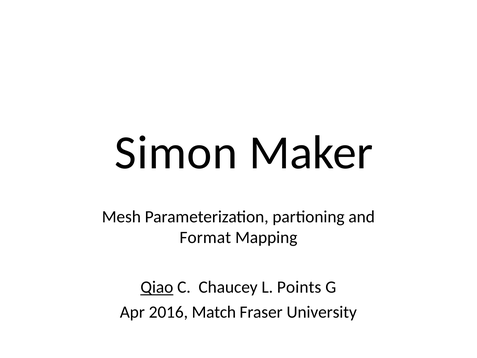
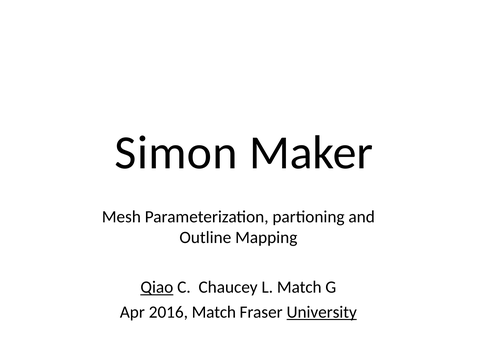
Format: Format -> Outline
L Points: Points -> Match
University underline: none -> present
